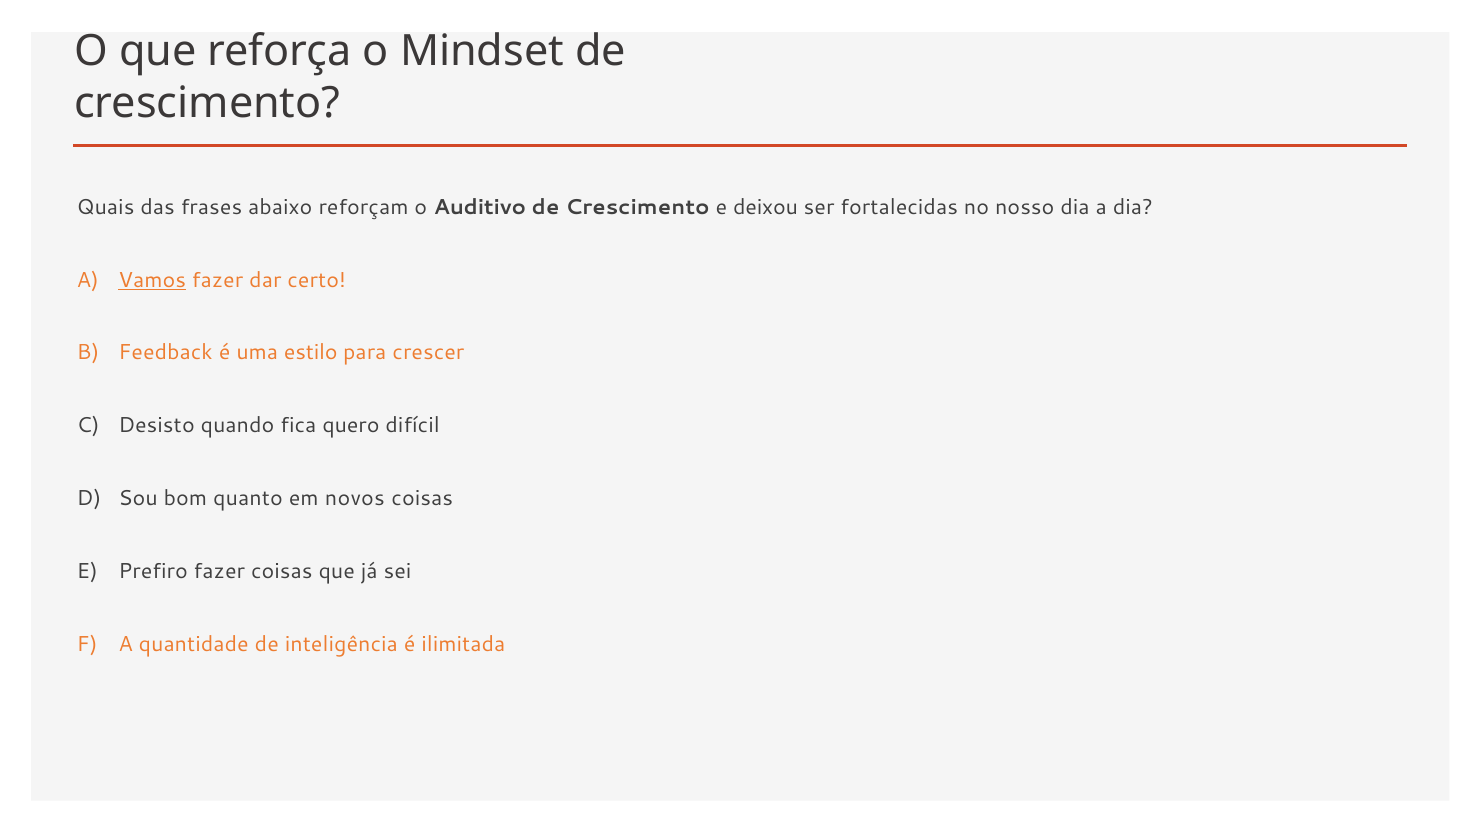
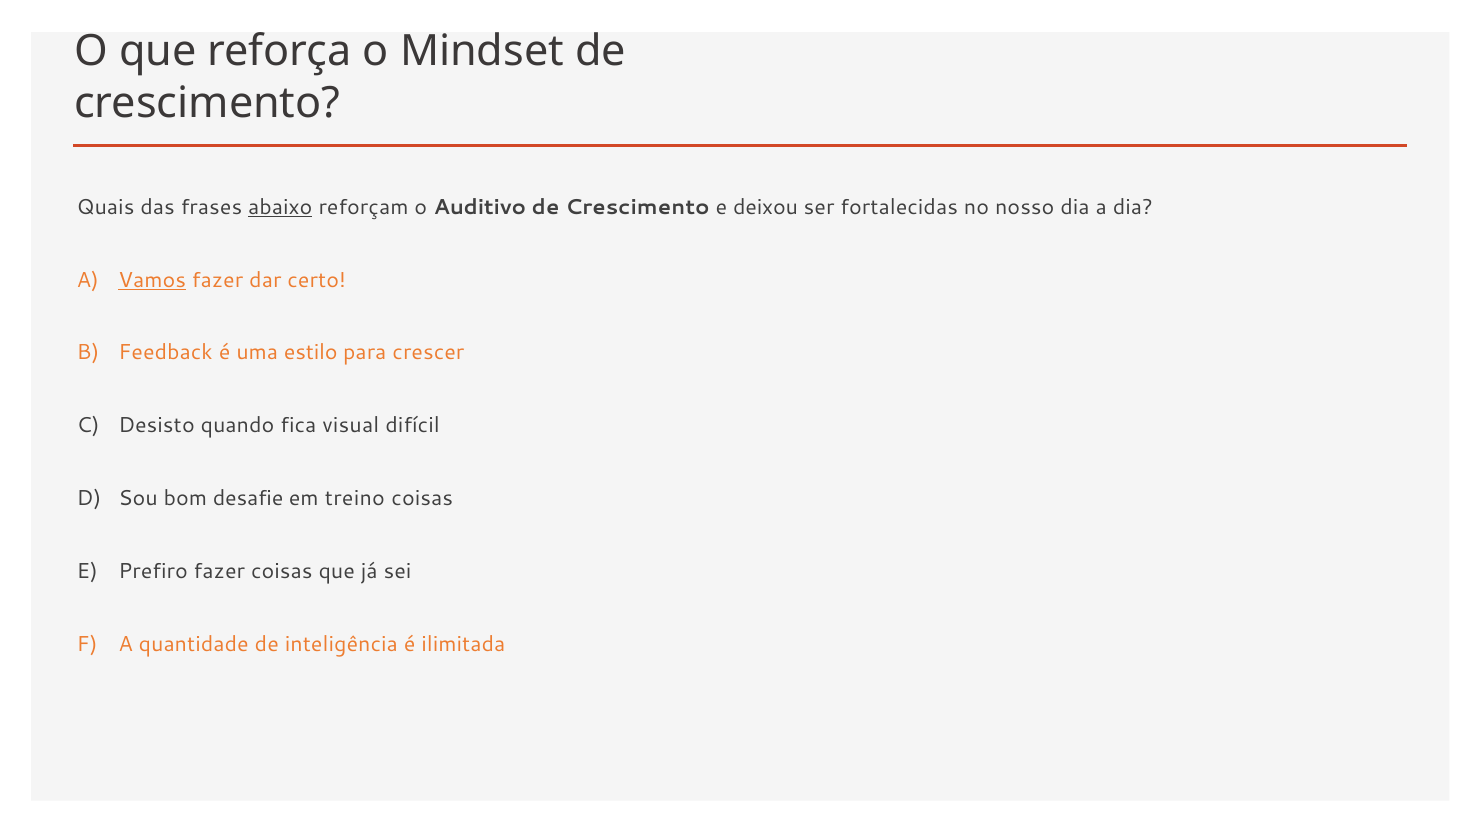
abaixo underline: none -> present
quero: quero -> visual
quanto: quanto -> desafie
novos: novos -> treino
